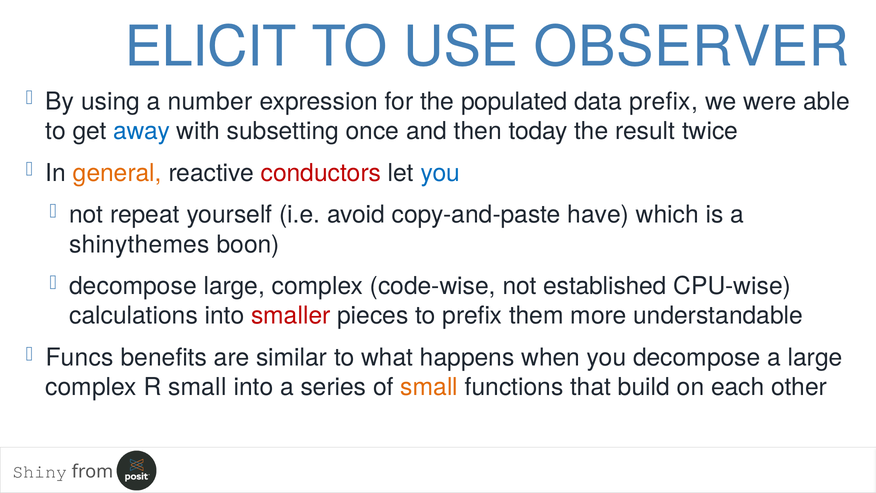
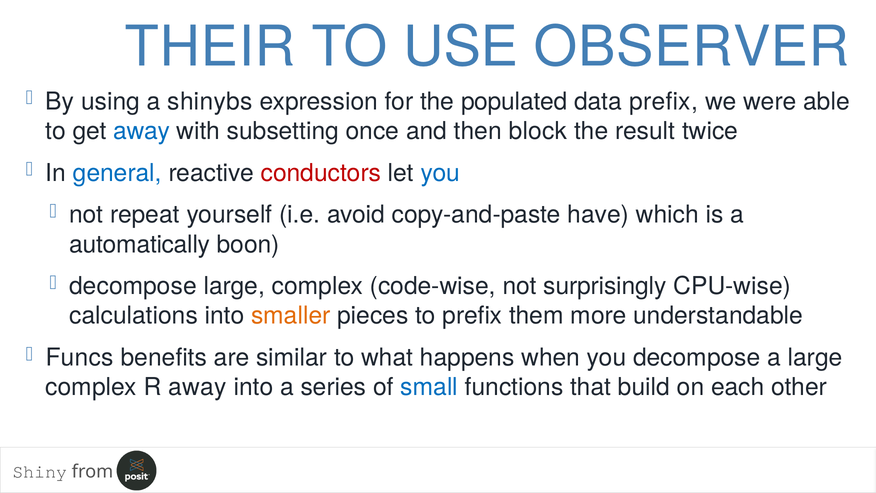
ELICIT: ELICIT -> THEIR
number: number -> shinybs
today: today -> block
general colour: orange -> blue
shinythemes: shinythemes -> automatically
established: established -> surprisingly
smaller colour: red -> orange
R small: small -> away
small at (429, 387) colour: orange -> blue
